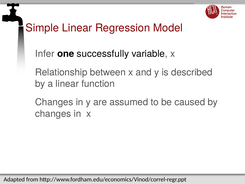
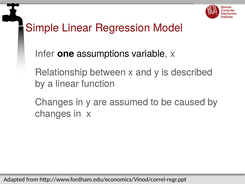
successfully: successfully -> assumptions
